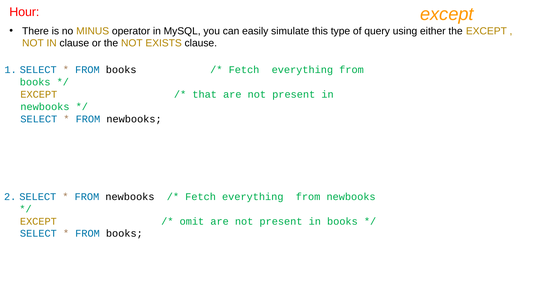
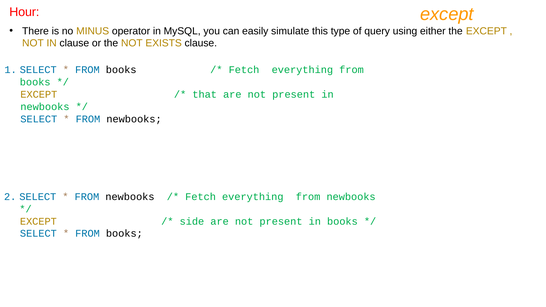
omit: omit -> side
